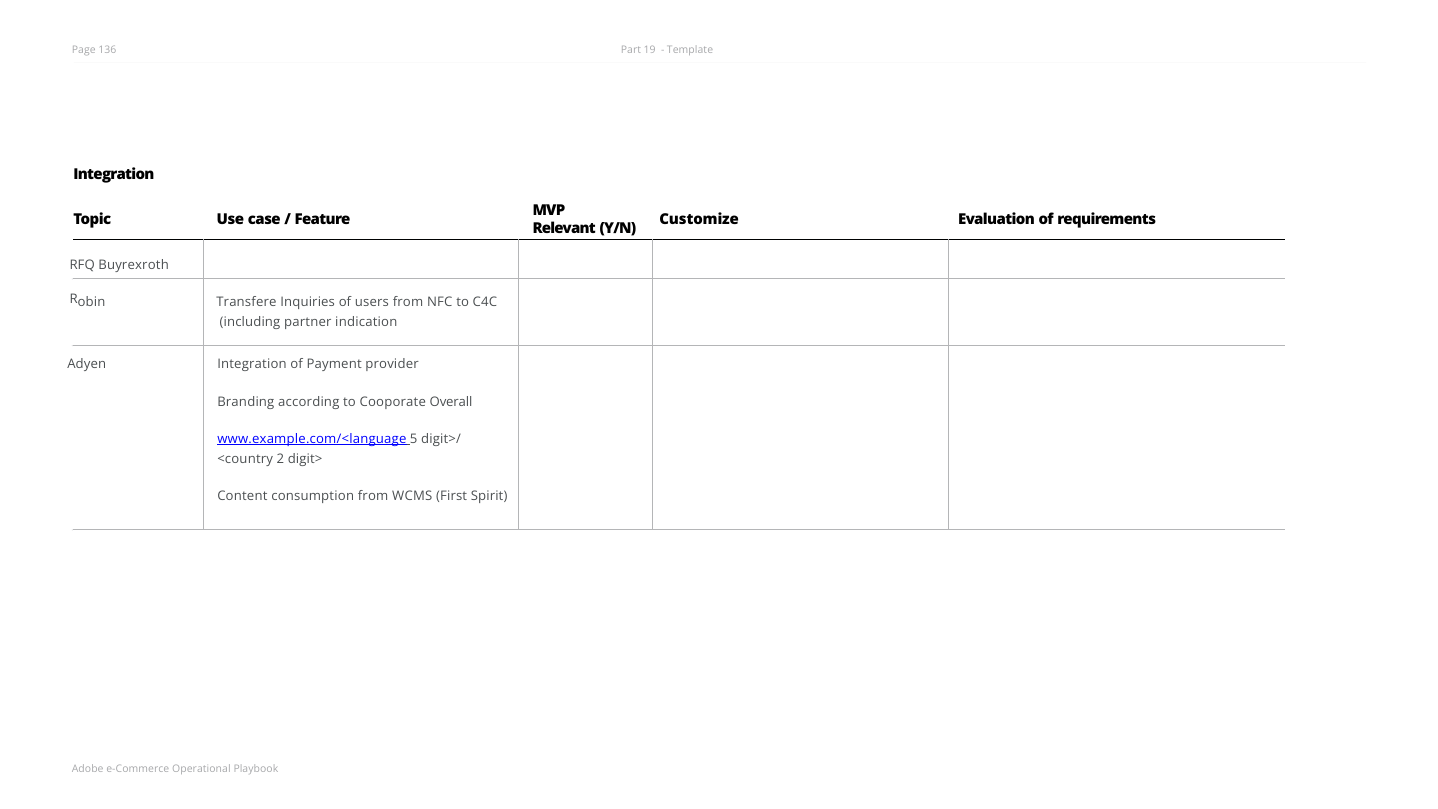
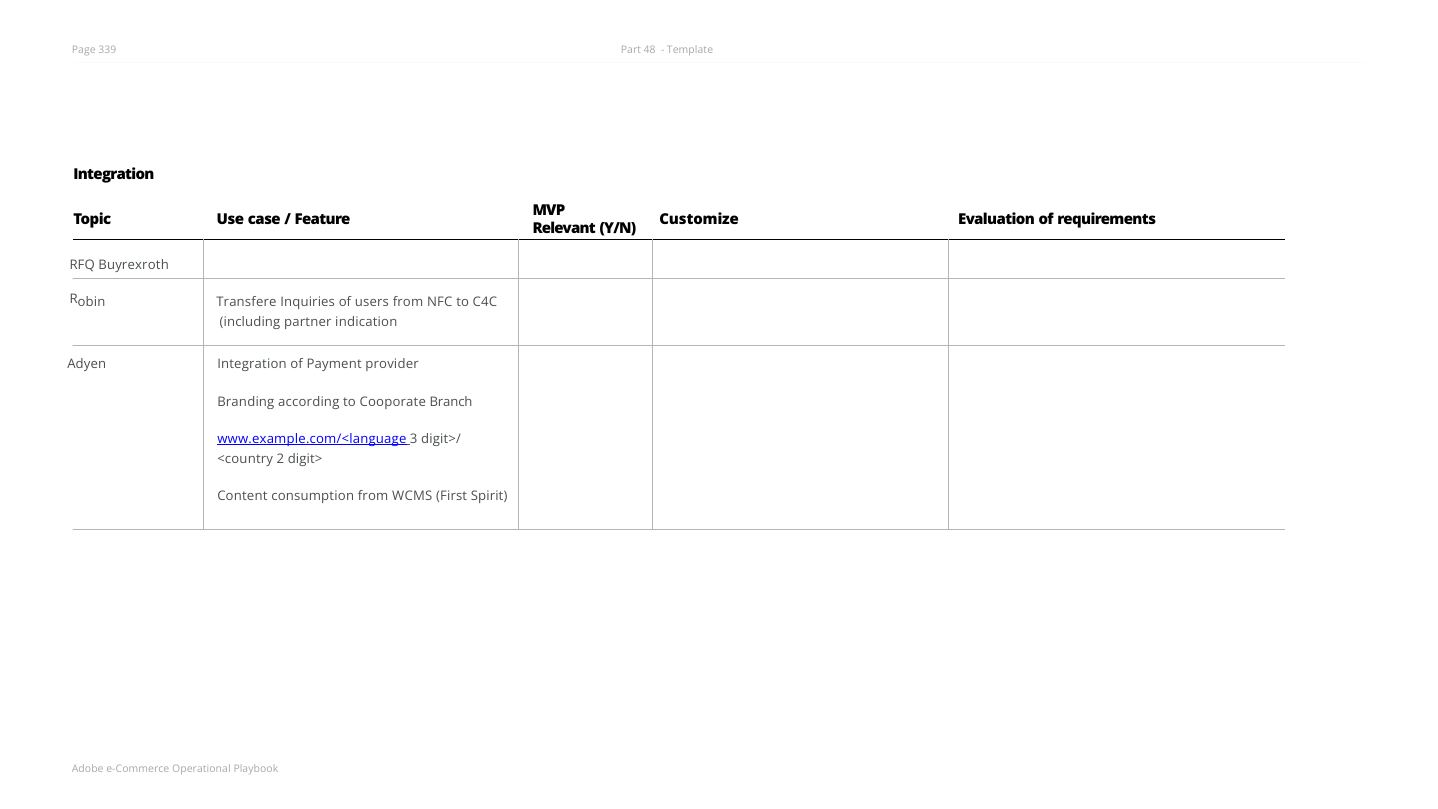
136: 136 -> 339
19: 19 -> 48
Overall: Overall -> Branch
5: 5 -> 3
